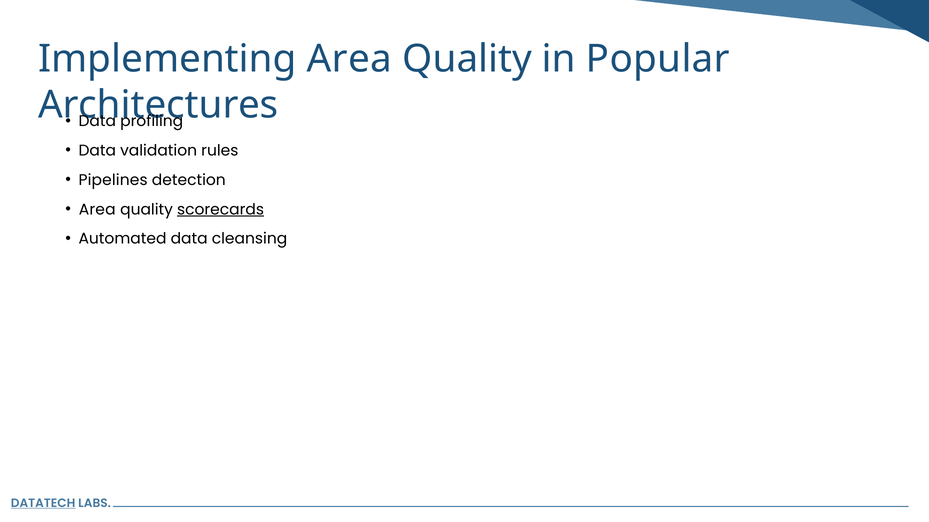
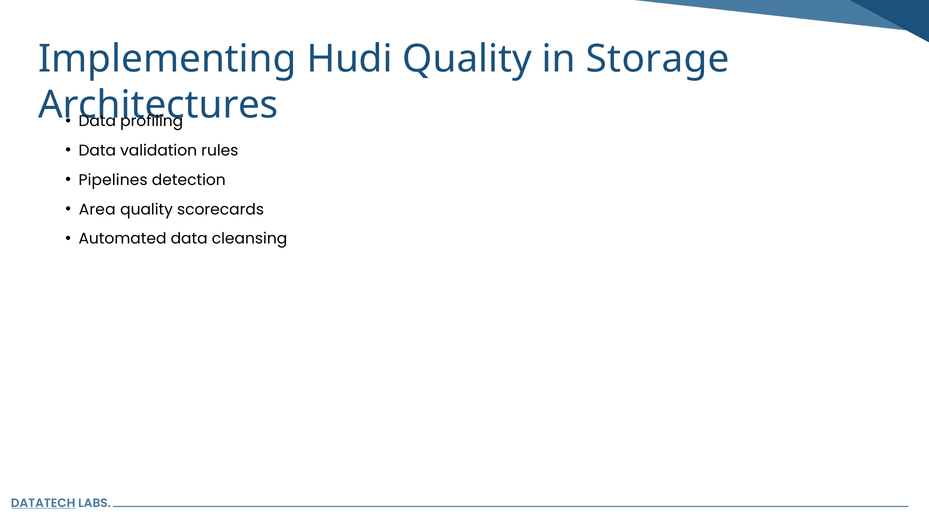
Implementing Area: Area -> Hudi
Popular: Popular -> Storage
scorecards underline: present -> none
